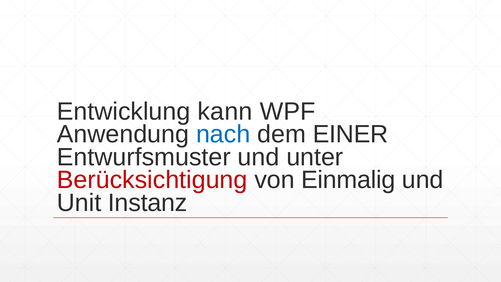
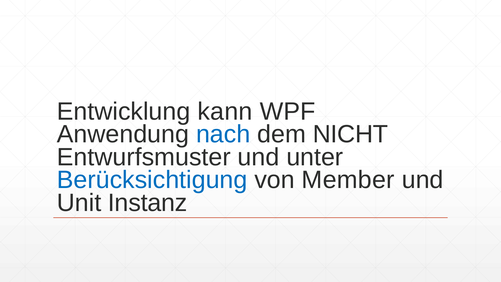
EINER: EINER -> NICHT
Berücksichtigung colour: red -> blue
Einmalig: Einmalig -> Member
